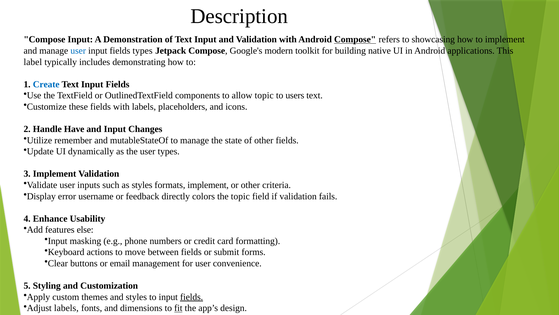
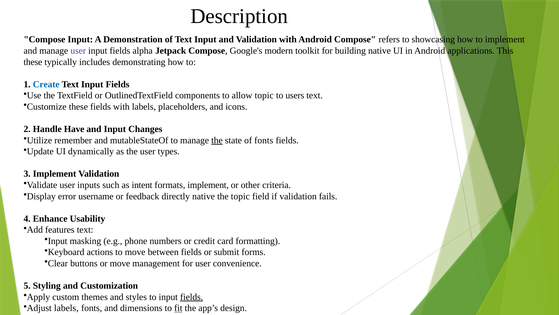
Compose at (355, 39) underline: present -> none
user at (78, 51) colour: blue -> purple
fields types: types -> alpha
label at (33, 62): label -> these
the at (217, 140) underline: none -> present
of other: other -> fonts
as styles: styles -> intent
directly colors: colors -> native
features else: else -> text
or email: email -> move
